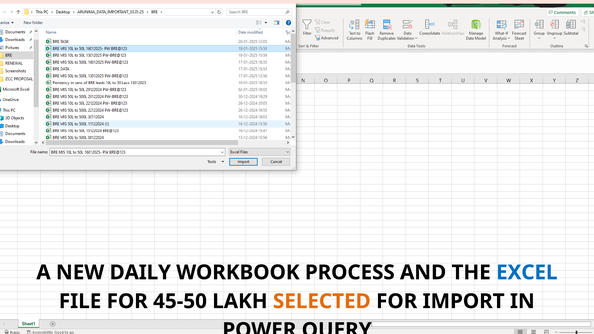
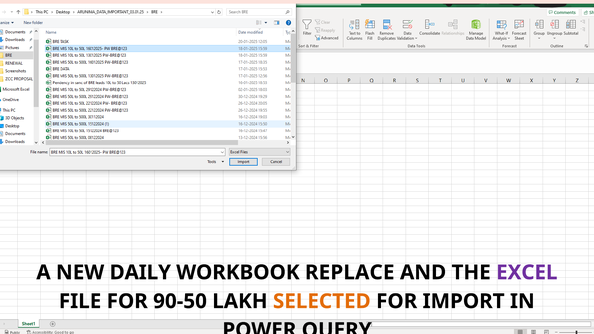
PROCESS: PROCESS -> REPLACE
EXCEL colour: blue -> purple
45-50: 45-50 -> 90-50
